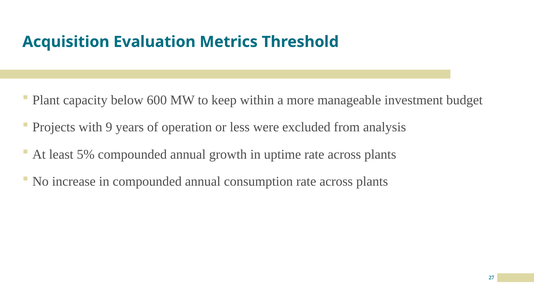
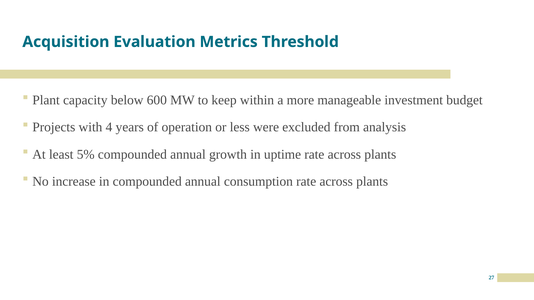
9: 9 -> 4
